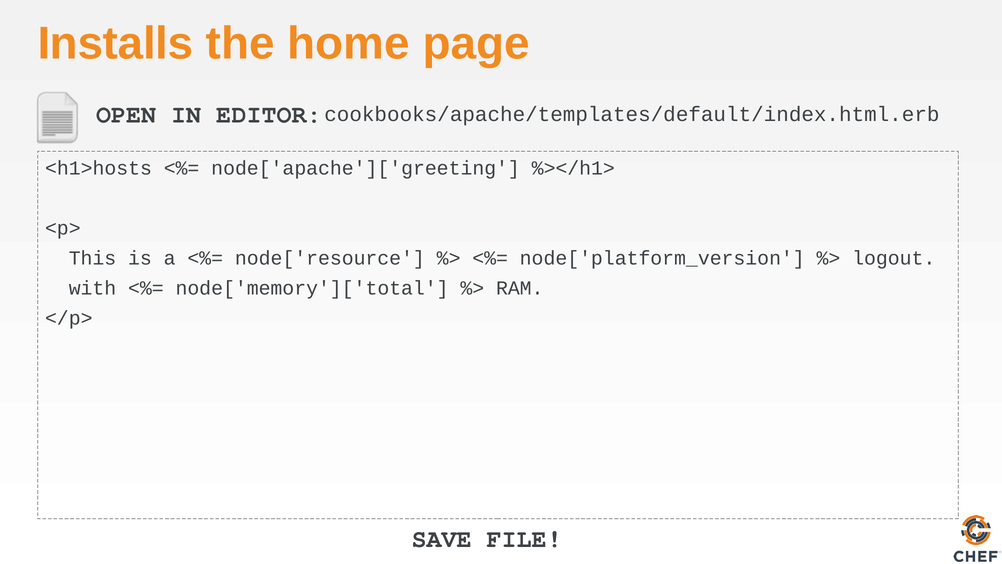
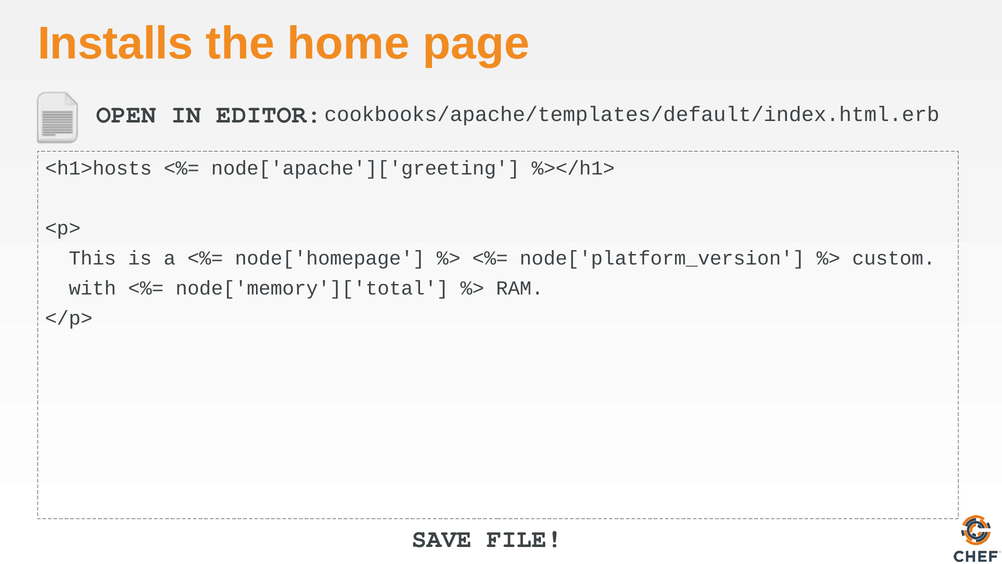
node['resource: node['resource -> node['homepage
logout: logout -> custom
